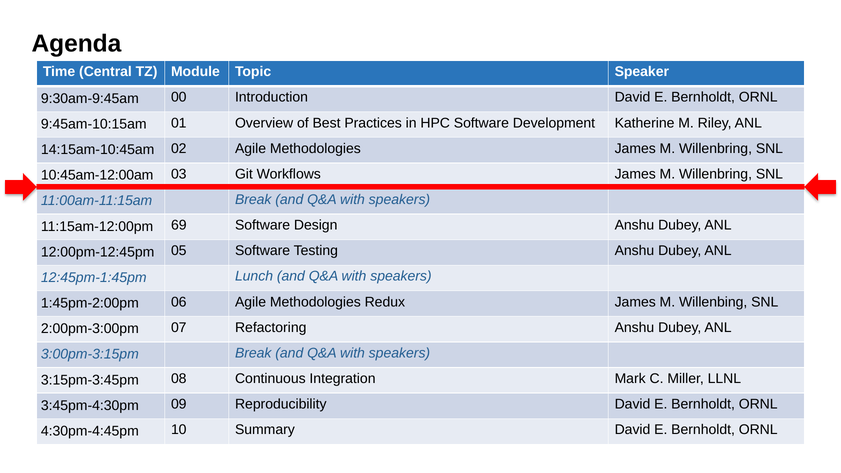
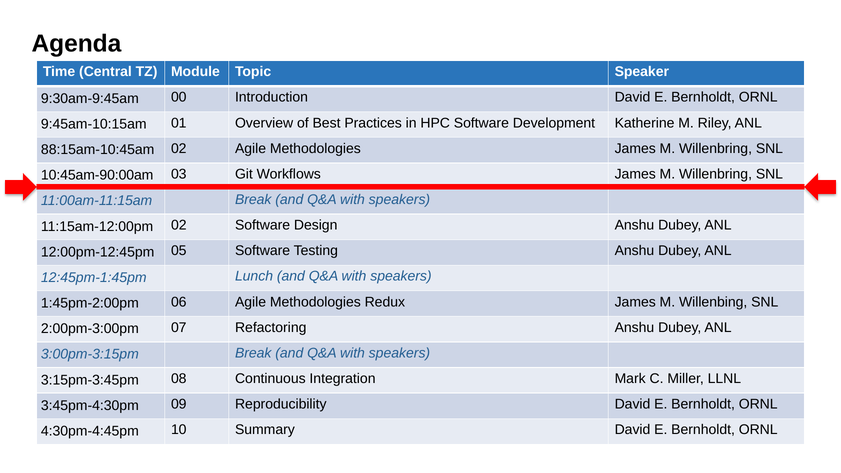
14:15am-10:45am: 14:15am-10:45am -> 88:15am-10:45am
10:45am-12:00am: 10:45am-12:00am -> 10:45am-90:00am
11:15am-12:00pm 69: 69 -> 02
